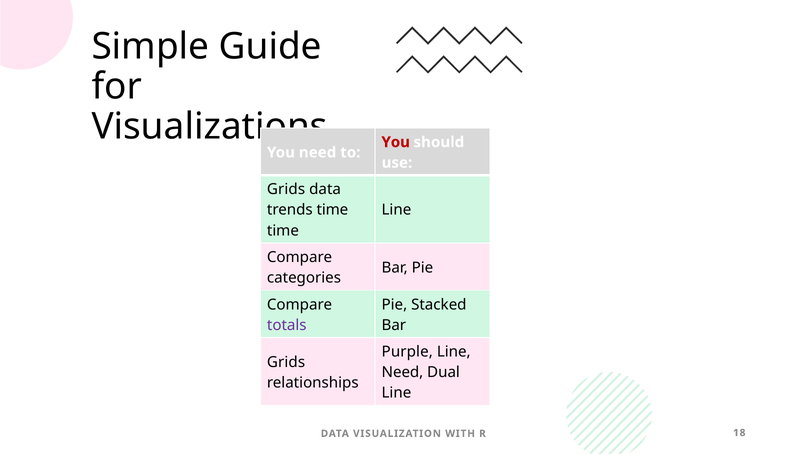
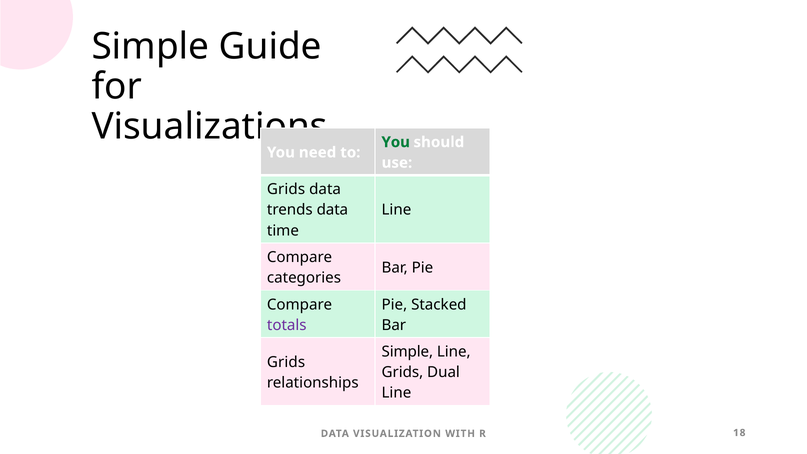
You at (396, 142) colour: red -> green
trends time: time -> data
Purple at (407, 352): Purple -> Simple
Need at (402, 372): Need -> Grids
